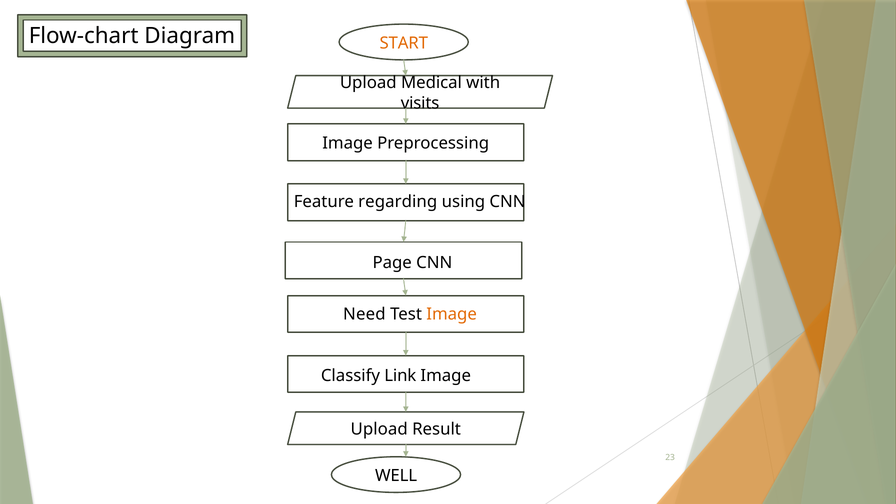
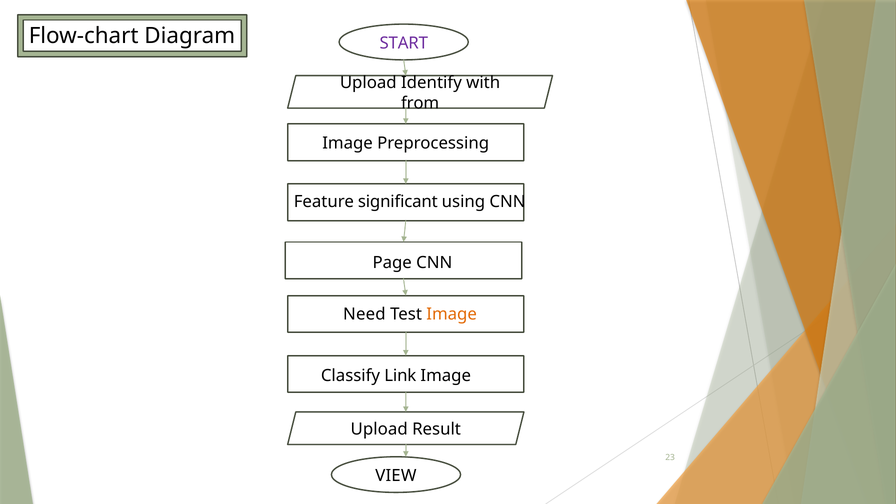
START colour: orange -> purple
Medical: Medical -> Identify
visits: visits -> from
regarding: regarding -> significant
WELL: WELL -> VIEW
